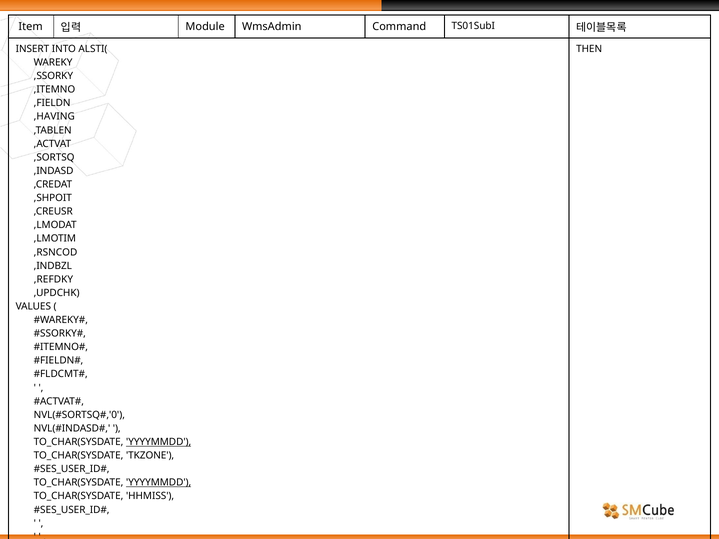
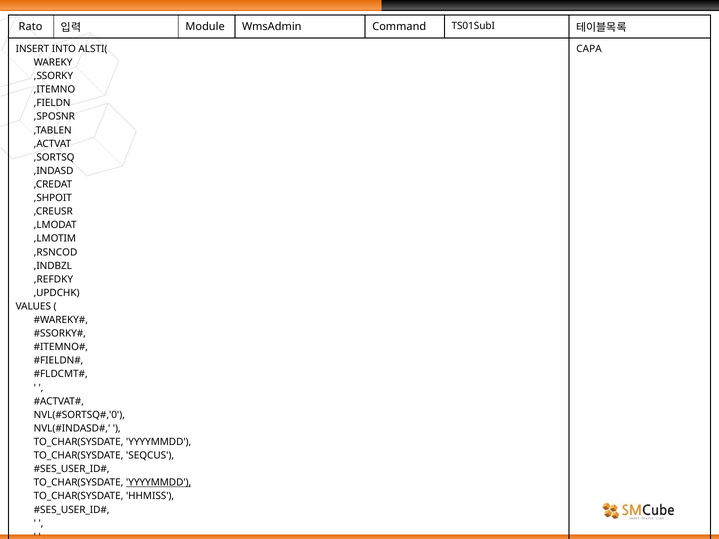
Item: Item -> Rato
THEN: THEN -> CAPA
,HAVING: ,HAVING -> ,SPOSNR
YYYYMMDD at (159, 442) underline: present -> none
TKZONE: TKZONE -> SEQCUS
